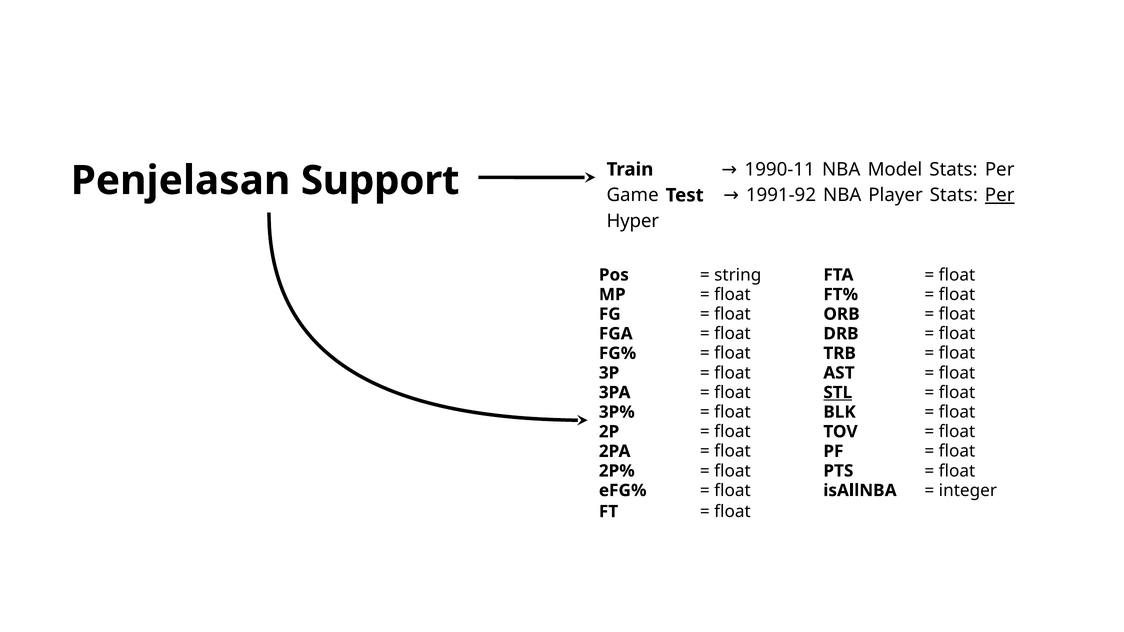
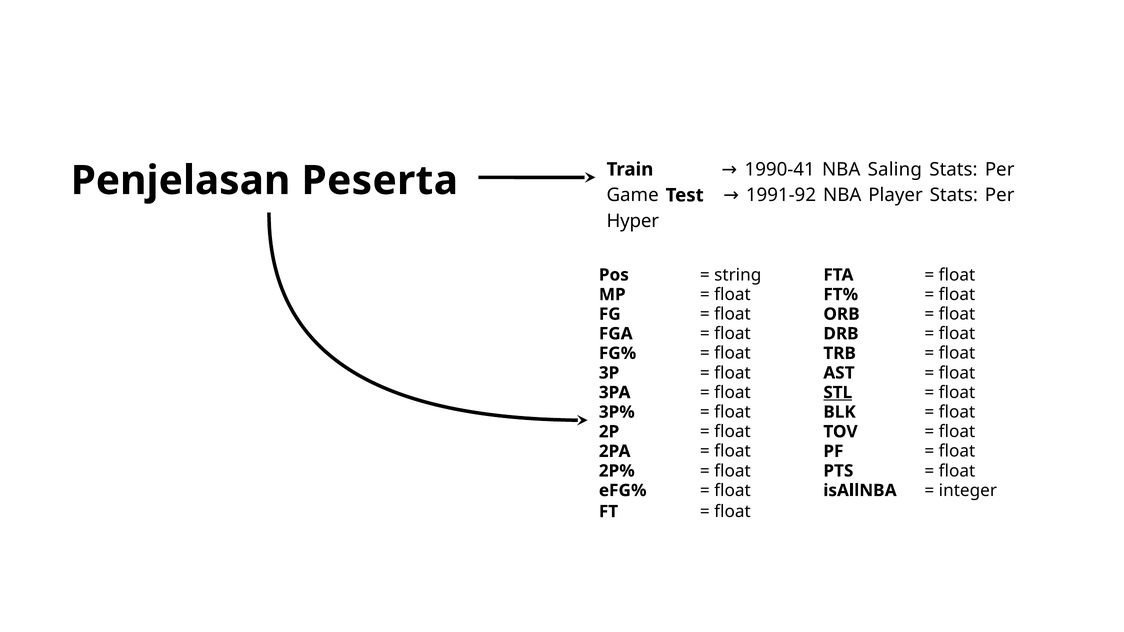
Support: Support -> Peserta
1990-11: 1990-11 -> 1990-41
Model: Model -> Saling
Per at (1000, 195) underline: present -> none
